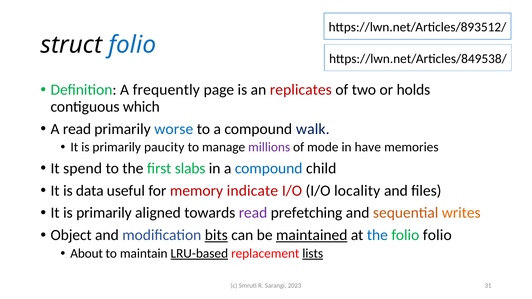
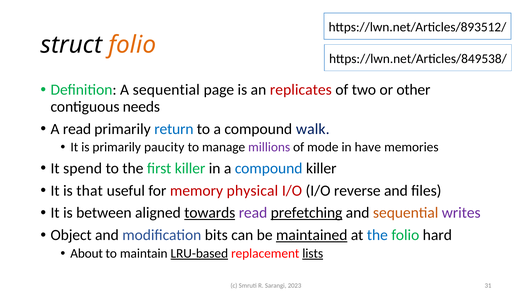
folio at (132, 45) colour: blue -> orange
A frequently: frequently -> sequential
holds: holds -> other
which: which -> needs
worse: worse -> return
first slabs: slabs -> killer
compound child: child -> killer
data: data -> that
indicate: indicate -> physical
locality: locality -> reverse
primarily at (104, 213): primarily -> between
towards underline: none -> present
prefetching underline: none -> present
writes colour: orange -> purple
bits underline: present -> none
folio folio: folio -> hard
